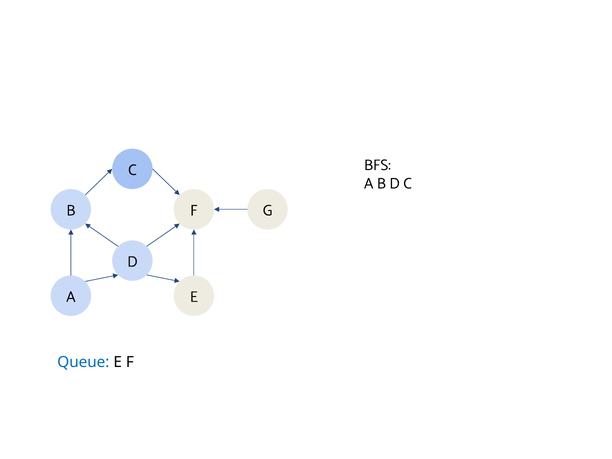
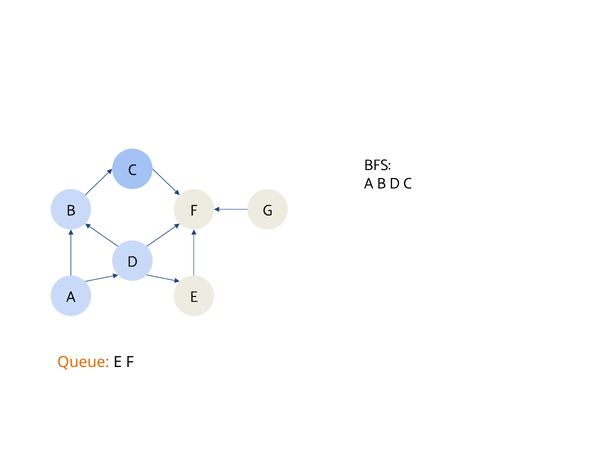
Queue colour: blue -> orange
